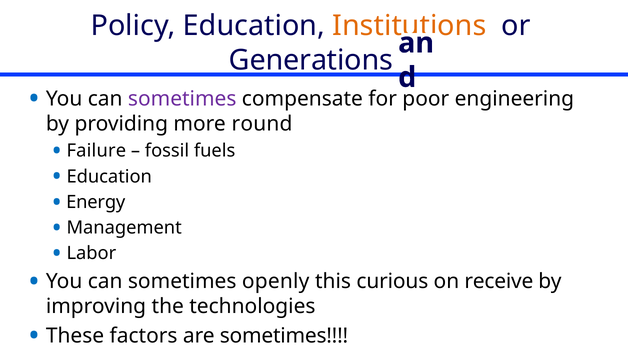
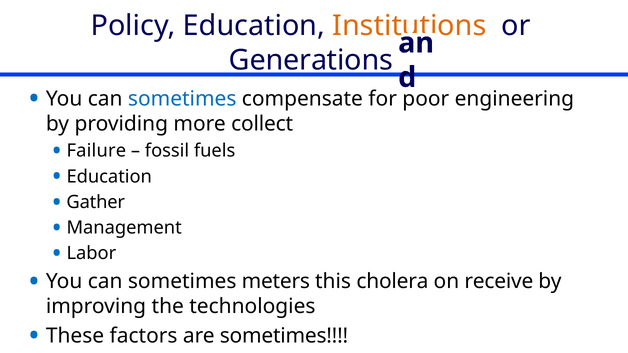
sometimes at (182, 99) colour: purple -> blue
round: round -> collect
Energy: Energy -> Gather
openly: openly -> meters
curious: curious -> cholera
